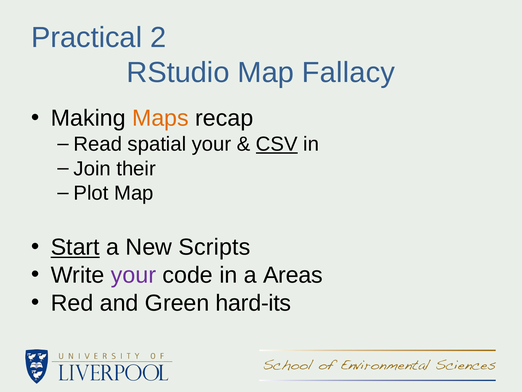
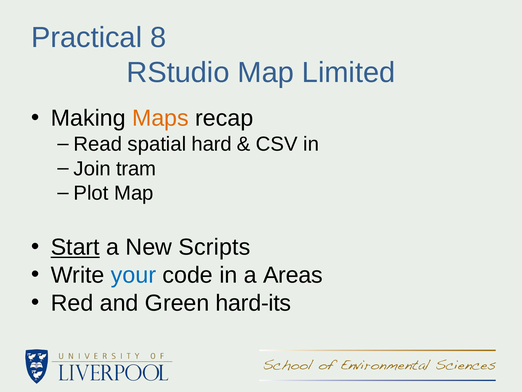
2: 2 -> 8
Fallacy: Fallacy -> Limited
spatial your: your -> hard
CSV underline: present -> none
their: their -> tram
your at (134, 275) colour: purple -> blue
